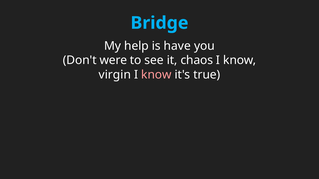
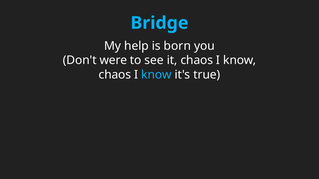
have: have -> born
virgin at (115, 75): virgin -> chaos
know at (156, 75) colour: pink -> light blue
